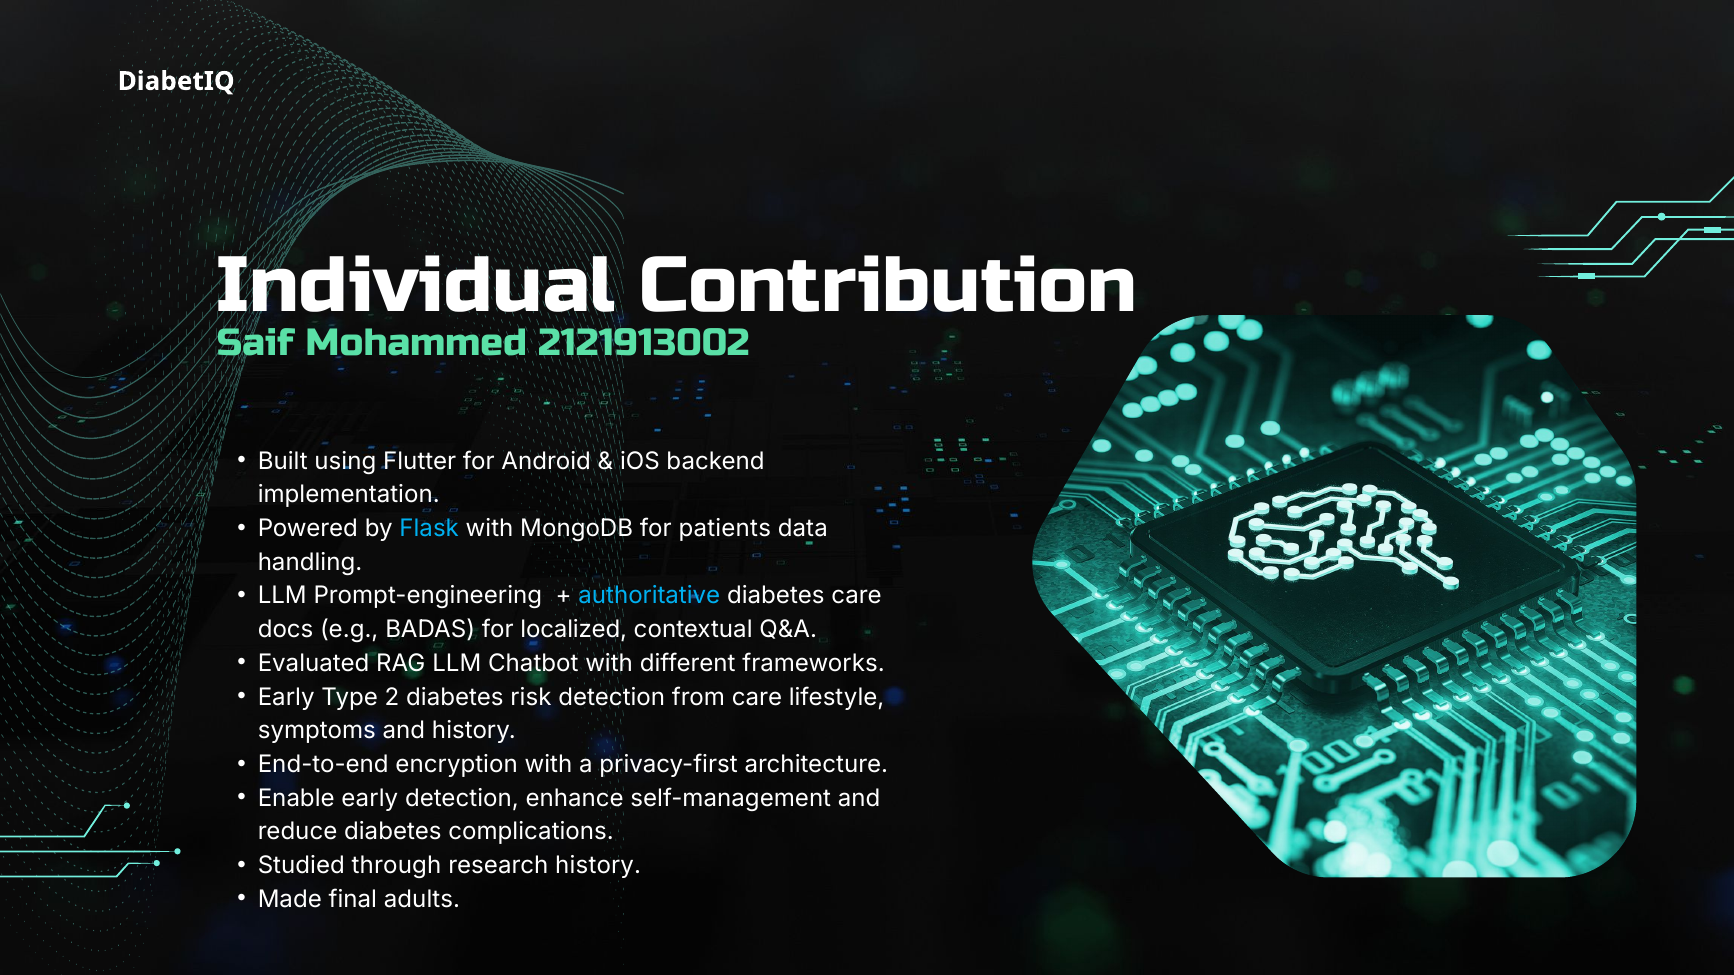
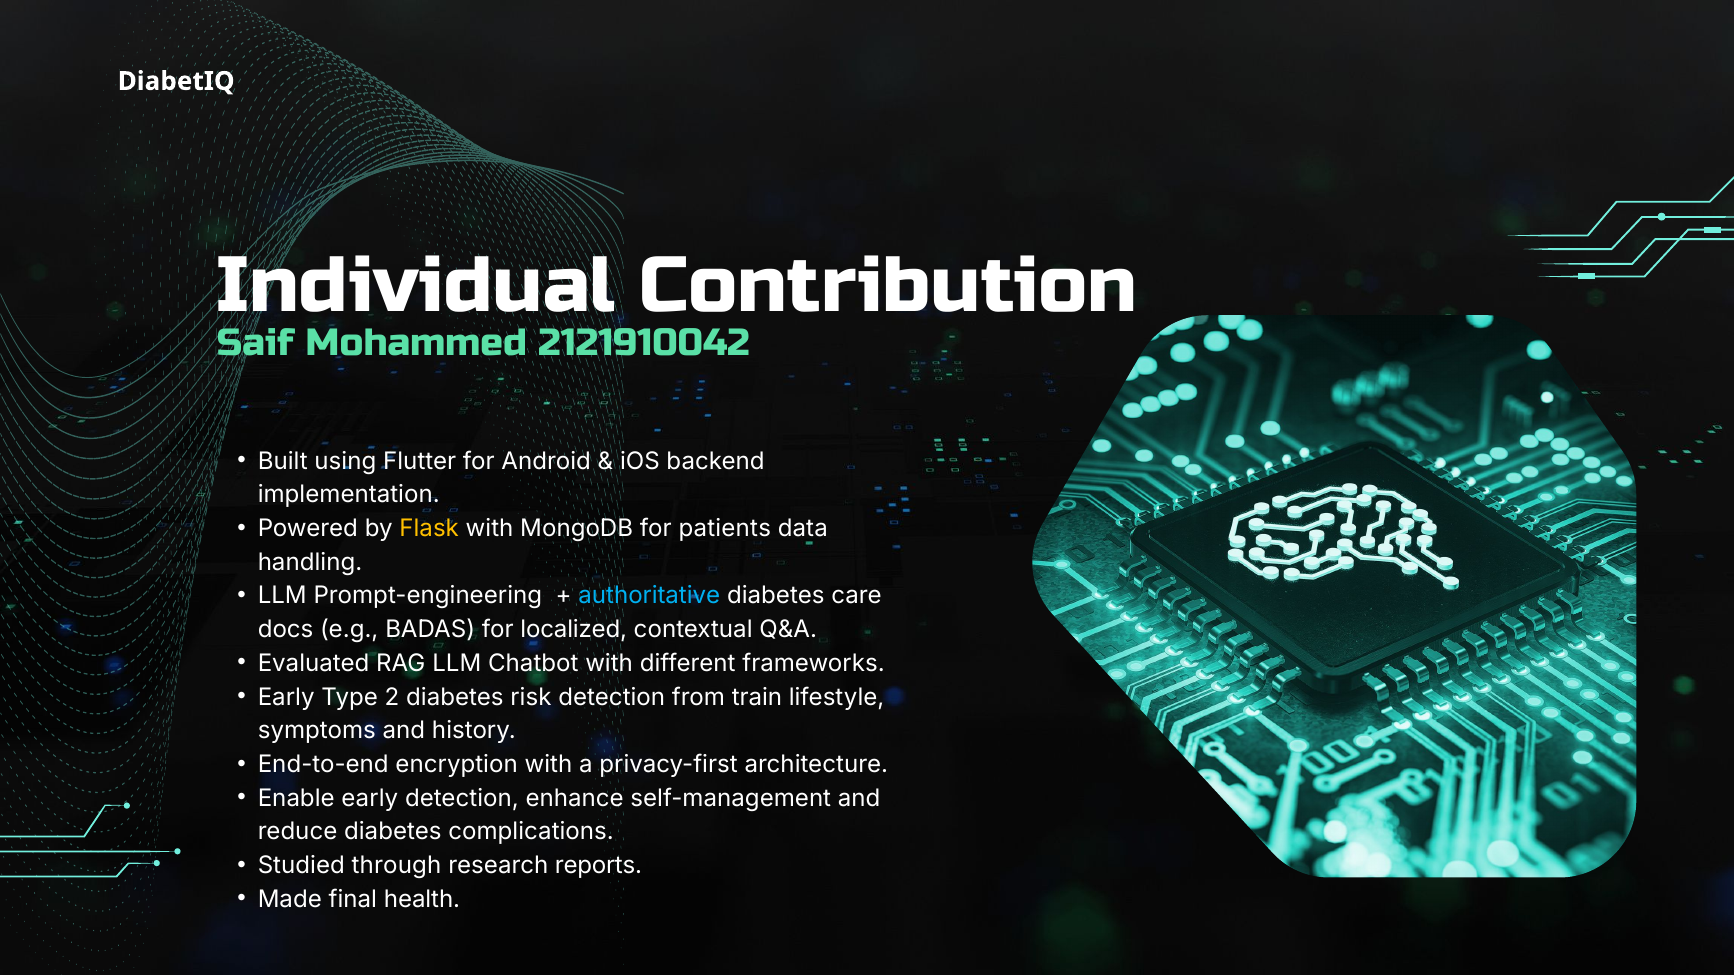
2121913002: 2121913002 -> 2121910042
Flask colour: light blue -> yellow
from care: care -> train
research history: history -> reports
adults: adults -> health
